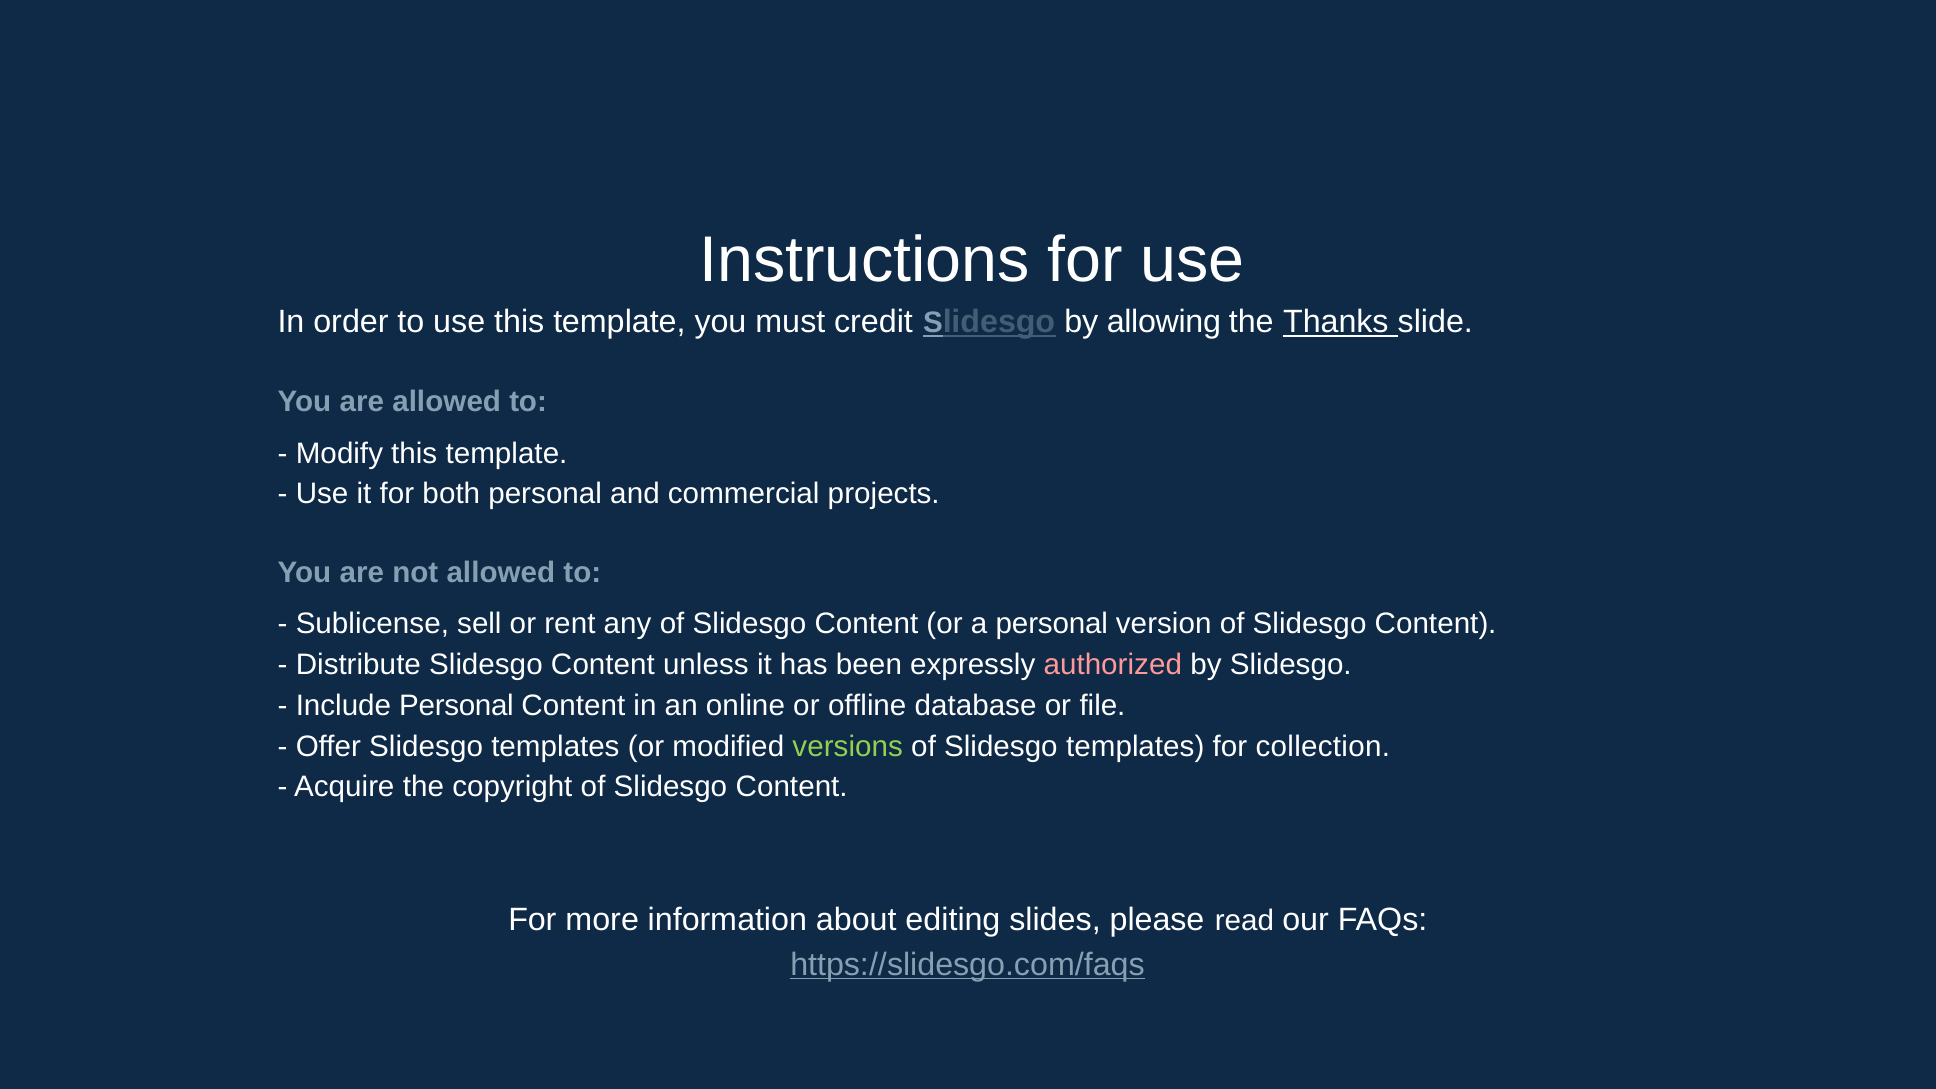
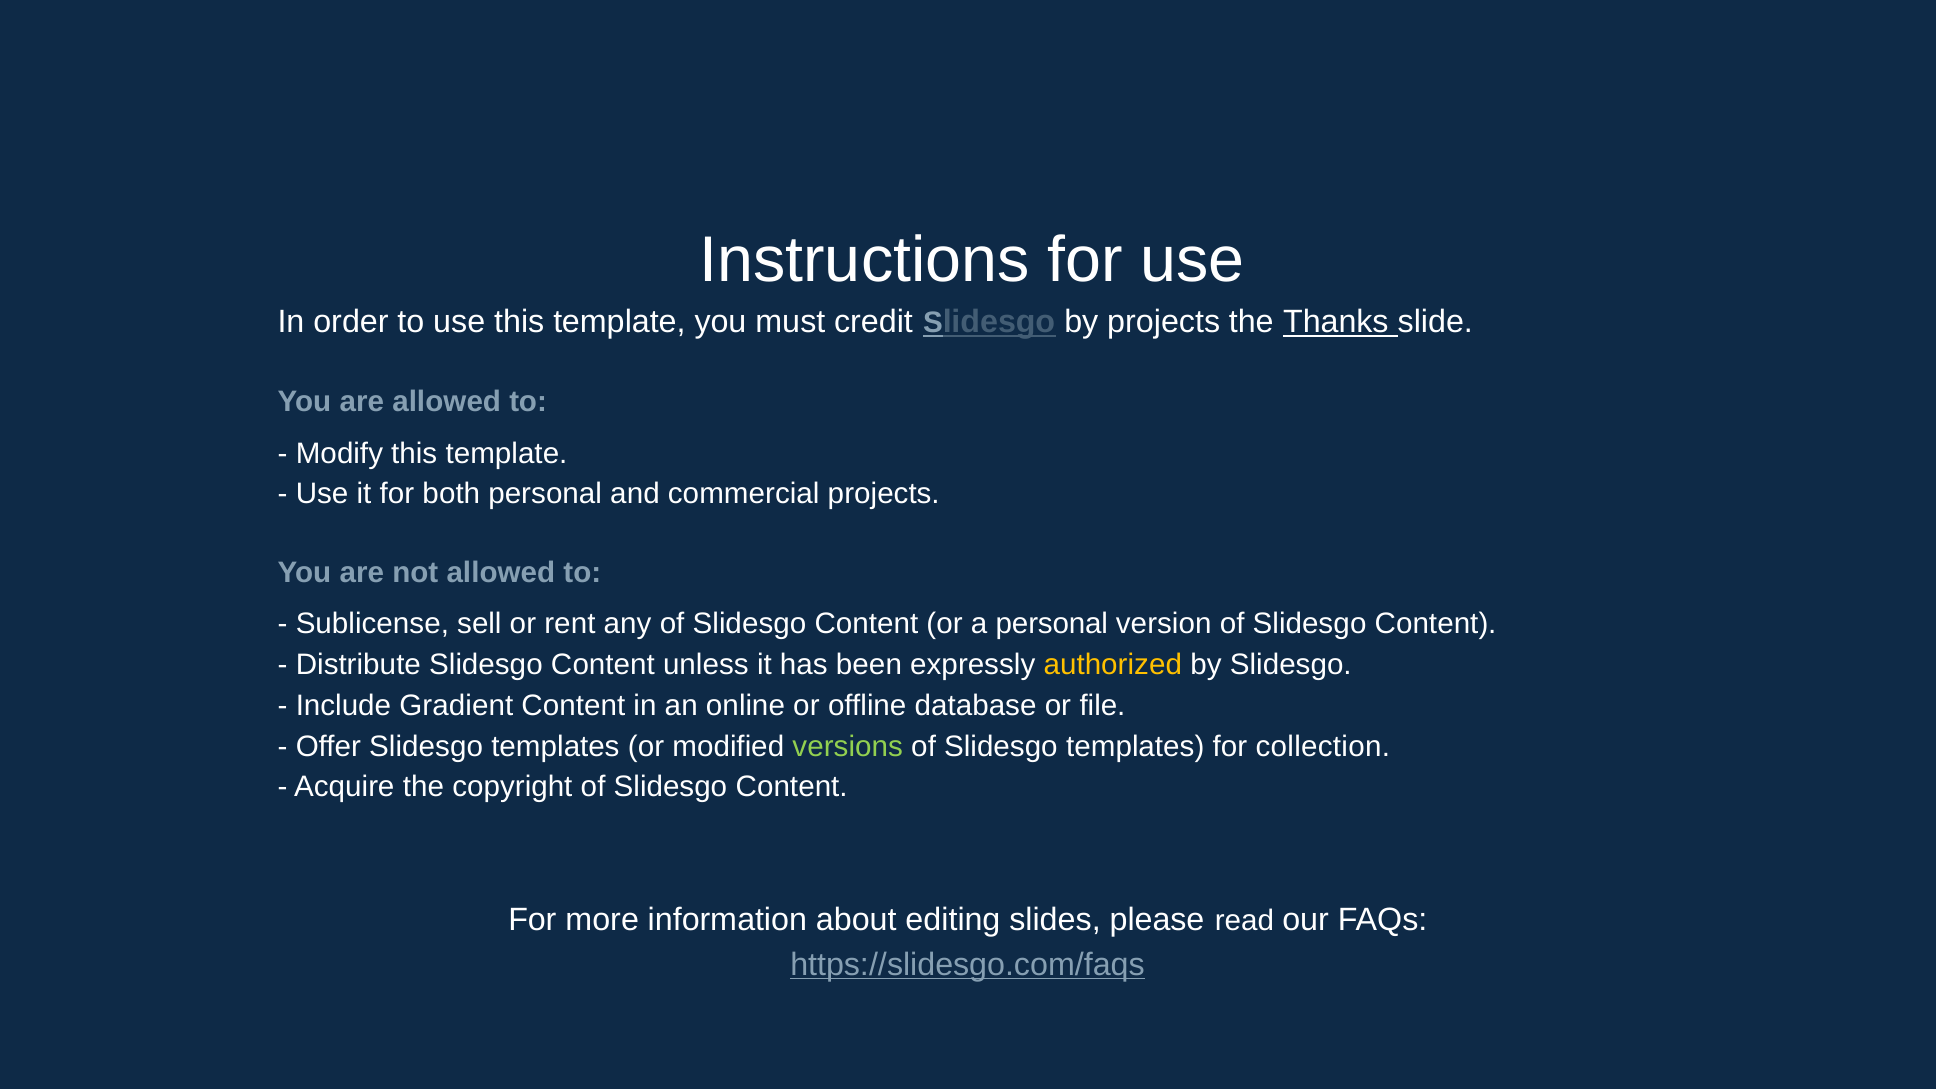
by allowing: allowing -> projects
authorized colour: pink -> yellow
Include Personal: Personal -> Gradient
